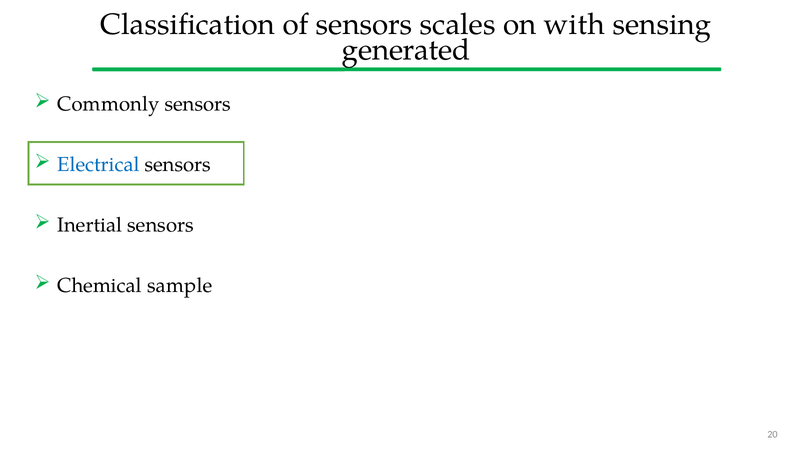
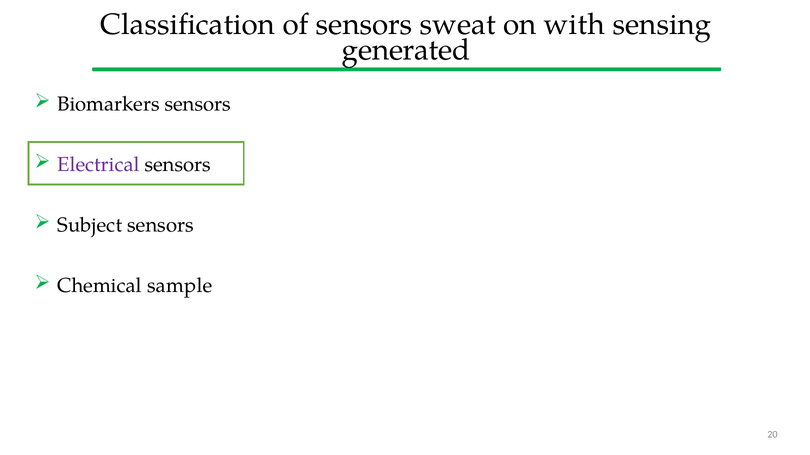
scales: scales -> sweat
Commonly: Commonly -> Biomarkers
Electrical colour: blue -> purple
Inertial: Inertial -> Subject
